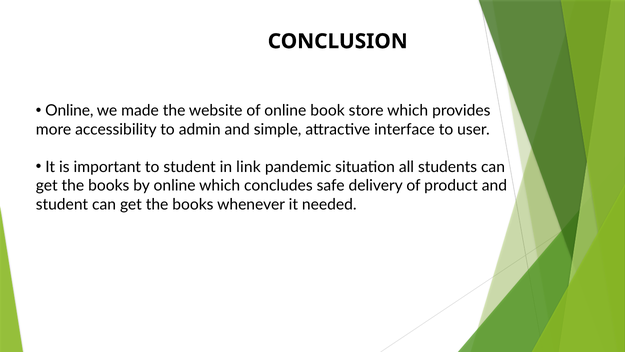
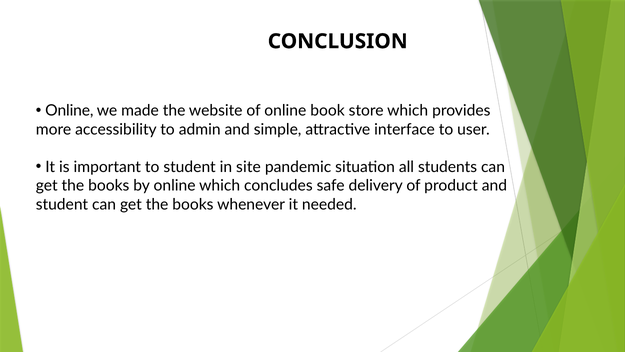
link: link -> site
